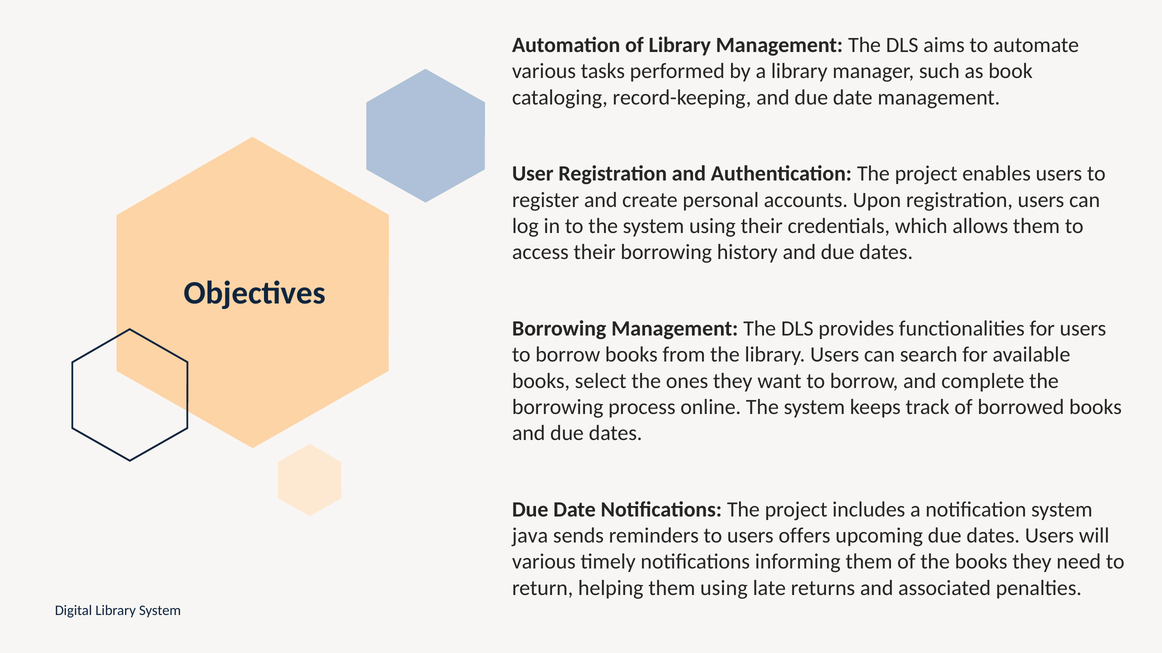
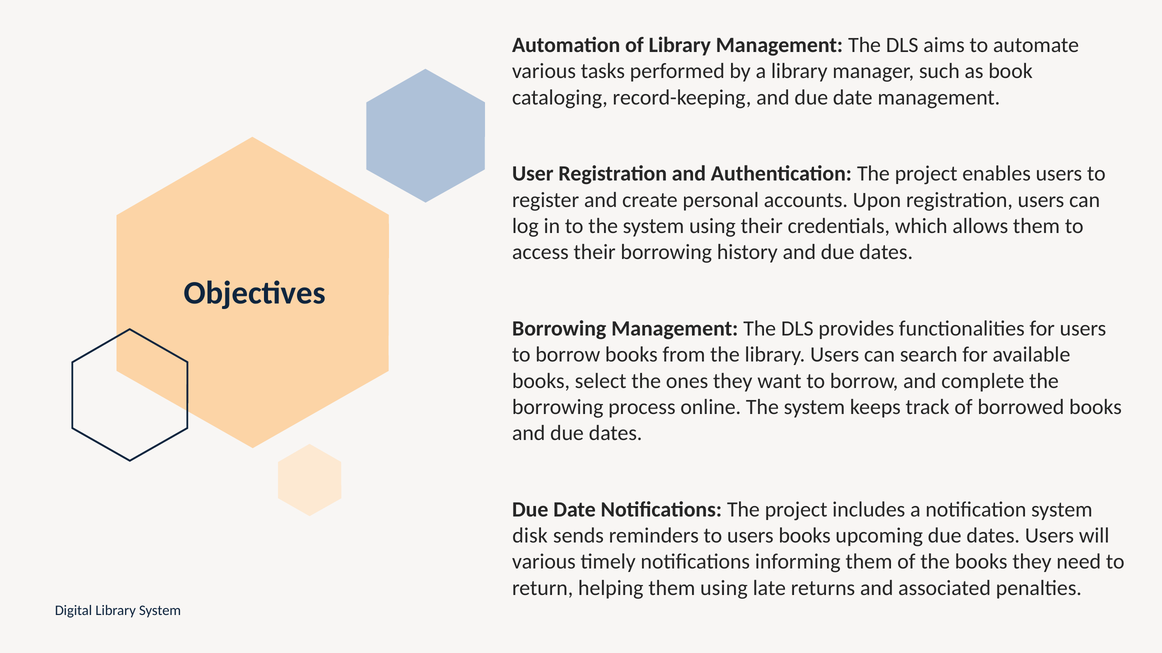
java: java -> disk
users offers: offers -> books
